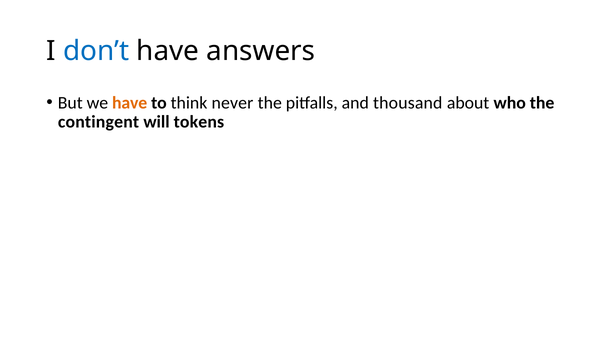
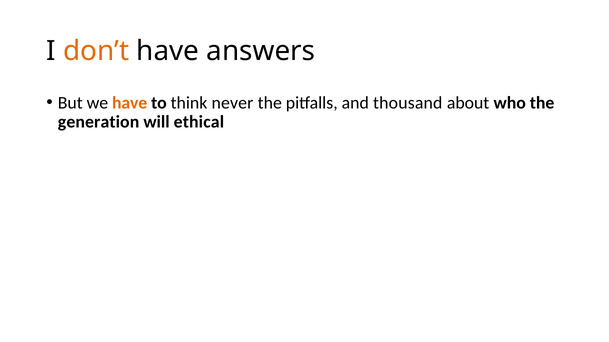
don’t colour: blue -> orange
contingent: contingent -> generation
tokens: tokens -> ethical
